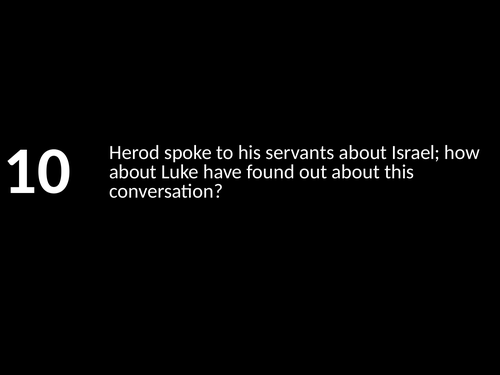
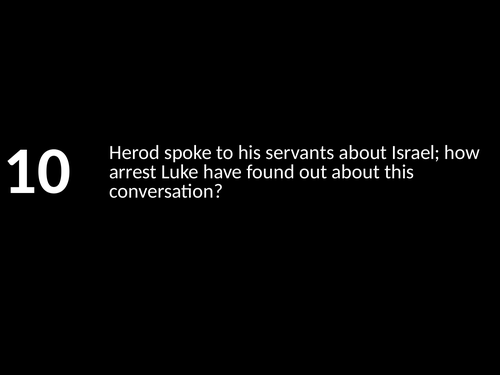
about at (133, 172): about -> arrest
